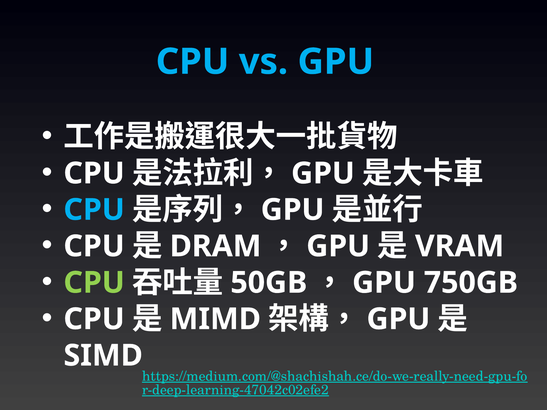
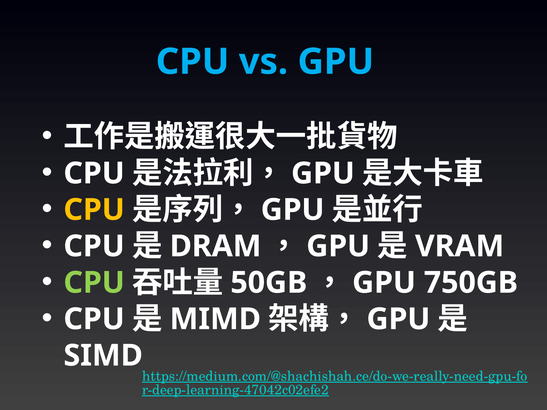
CPU at (94, 210) colour: light blue -> yellow
